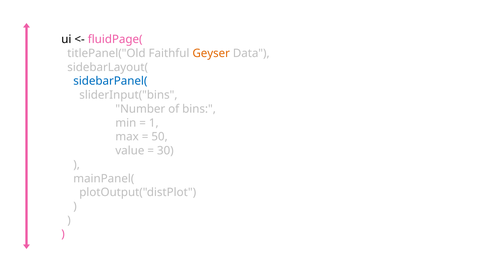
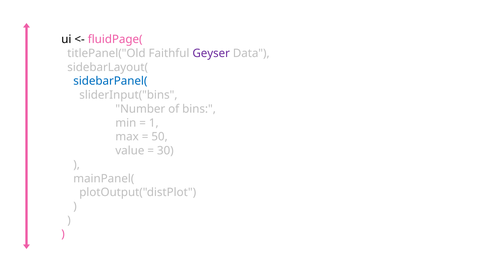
Geyser colour: orange -> purple
